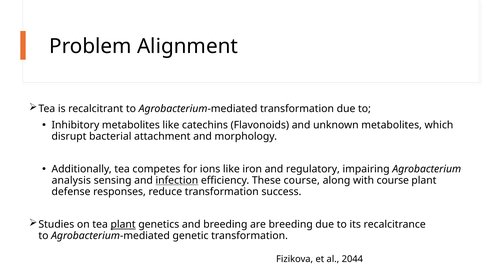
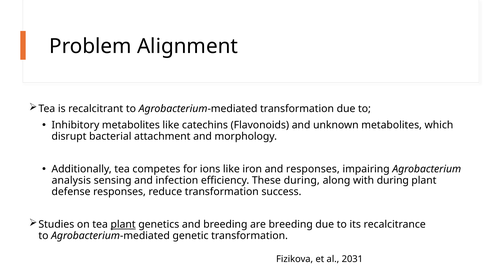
and regulatory: regulatory -> responses
infection underline: present -> none
These course: course -> during
with course: course -> during
2044: 2044 -> 2031
